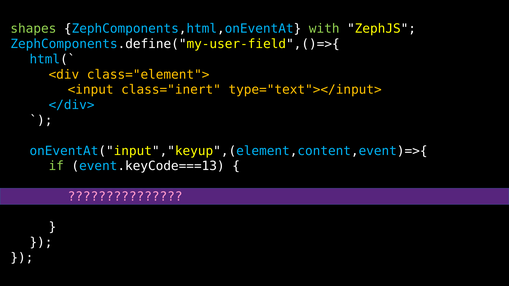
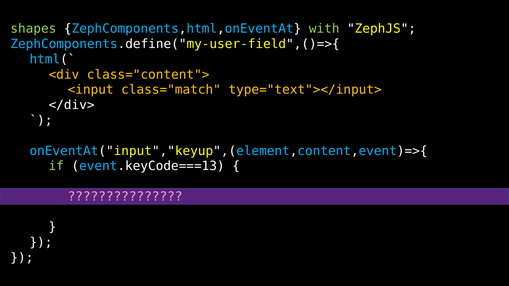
class="element">: class="element"> -> class="content">
class="inert: class="inert -> class="match
</div> colour: light blue -> white
